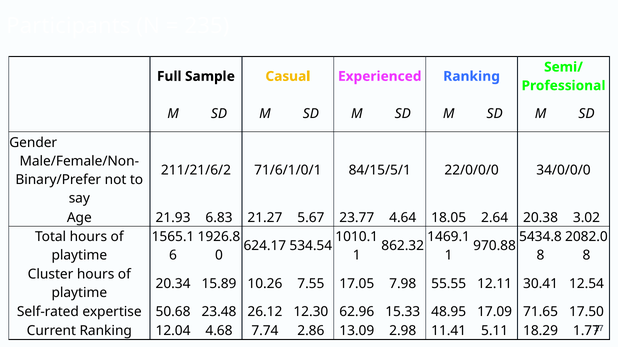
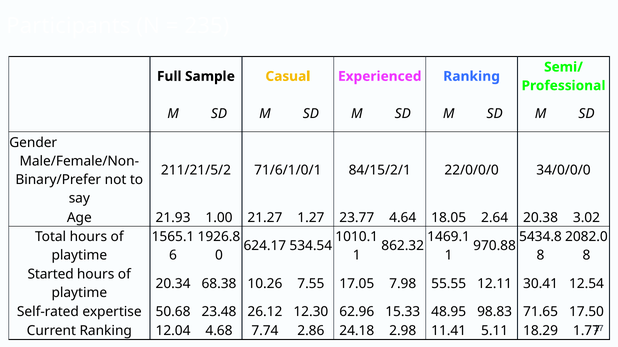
211/21/6/2: 211/21/6/2 -> 211/21/5/2
84/15/5/1: 84/15/5/1 -> 84/15/2/1
6.83: 6.83 -> 1.00
5.67: 5.67 -> 1.27
Cluster: Cluster -> Started
15.89: 15.89 -> 68.38
17.09: 17.09 -> 98.83
13.09: 13.09 -> 24.18
